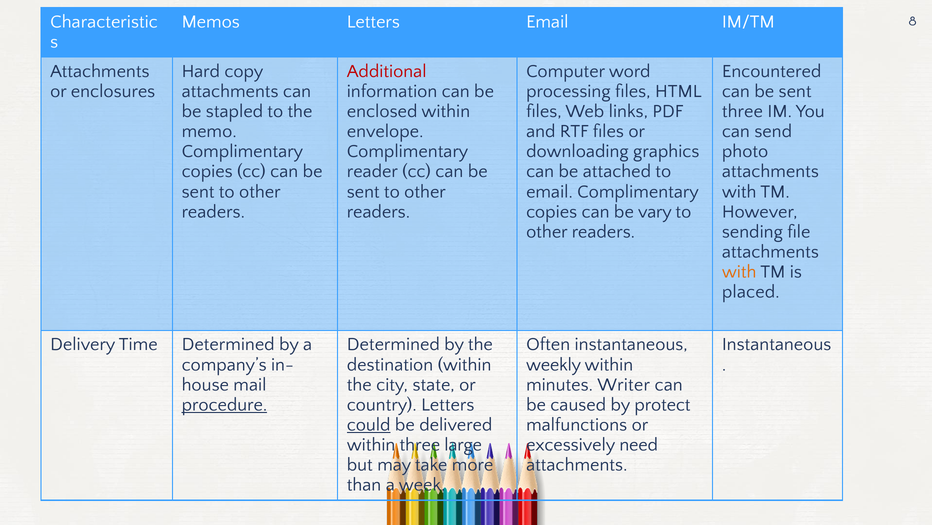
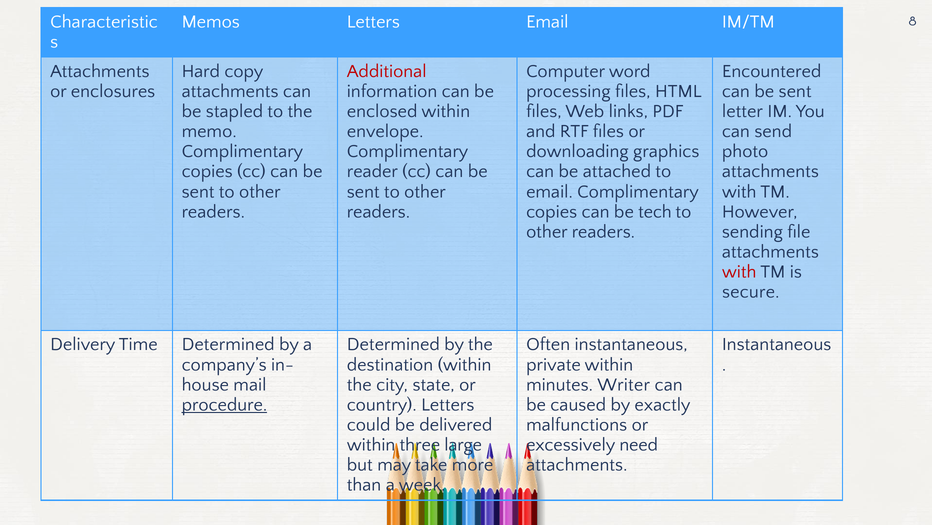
three at (742, 111): three -> letter
vary: vary -> tech
with at (739, 271) colour: orange -> red
placed: placed -> secure
weekly: weekly -> private
protect: protect -> exactly
could underline: present -> none
